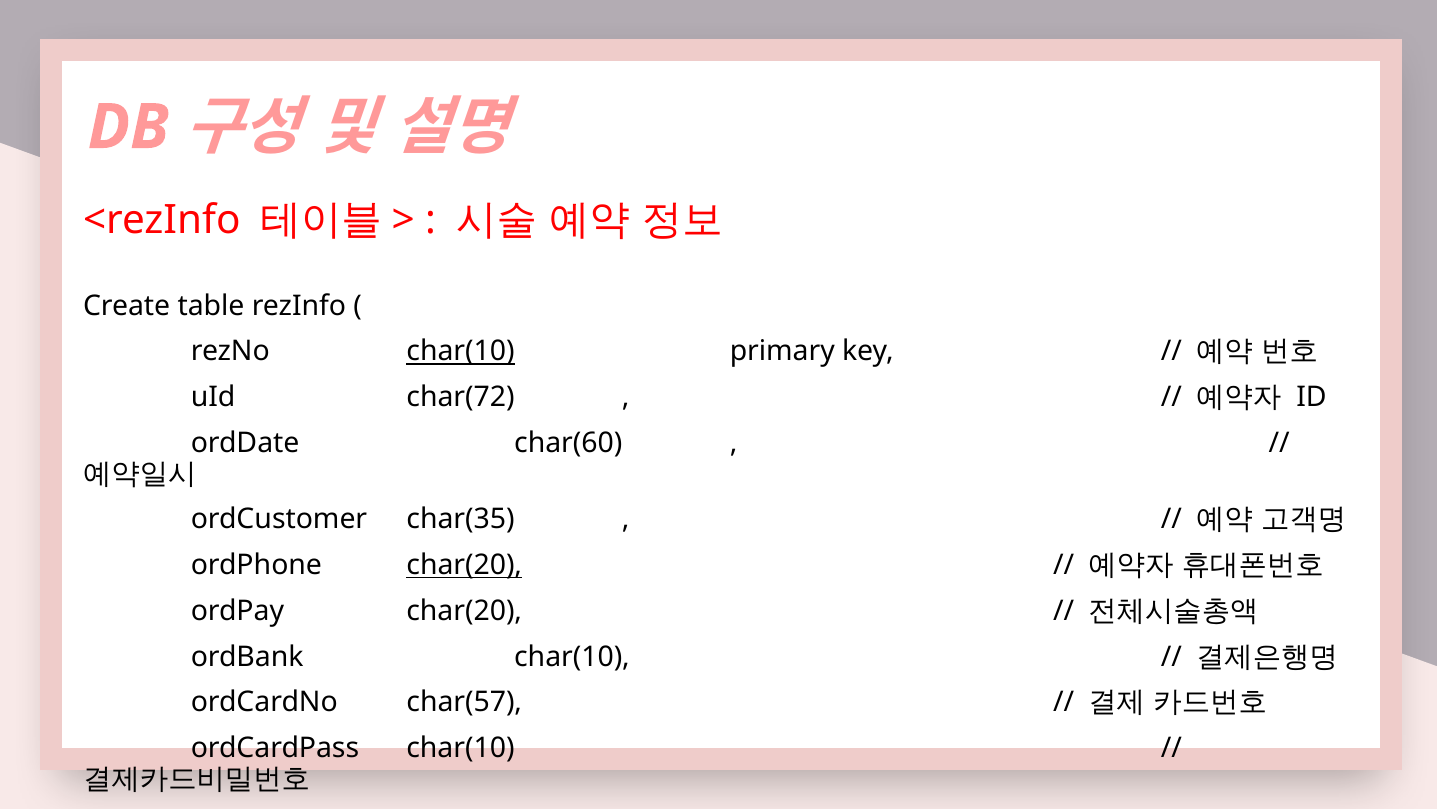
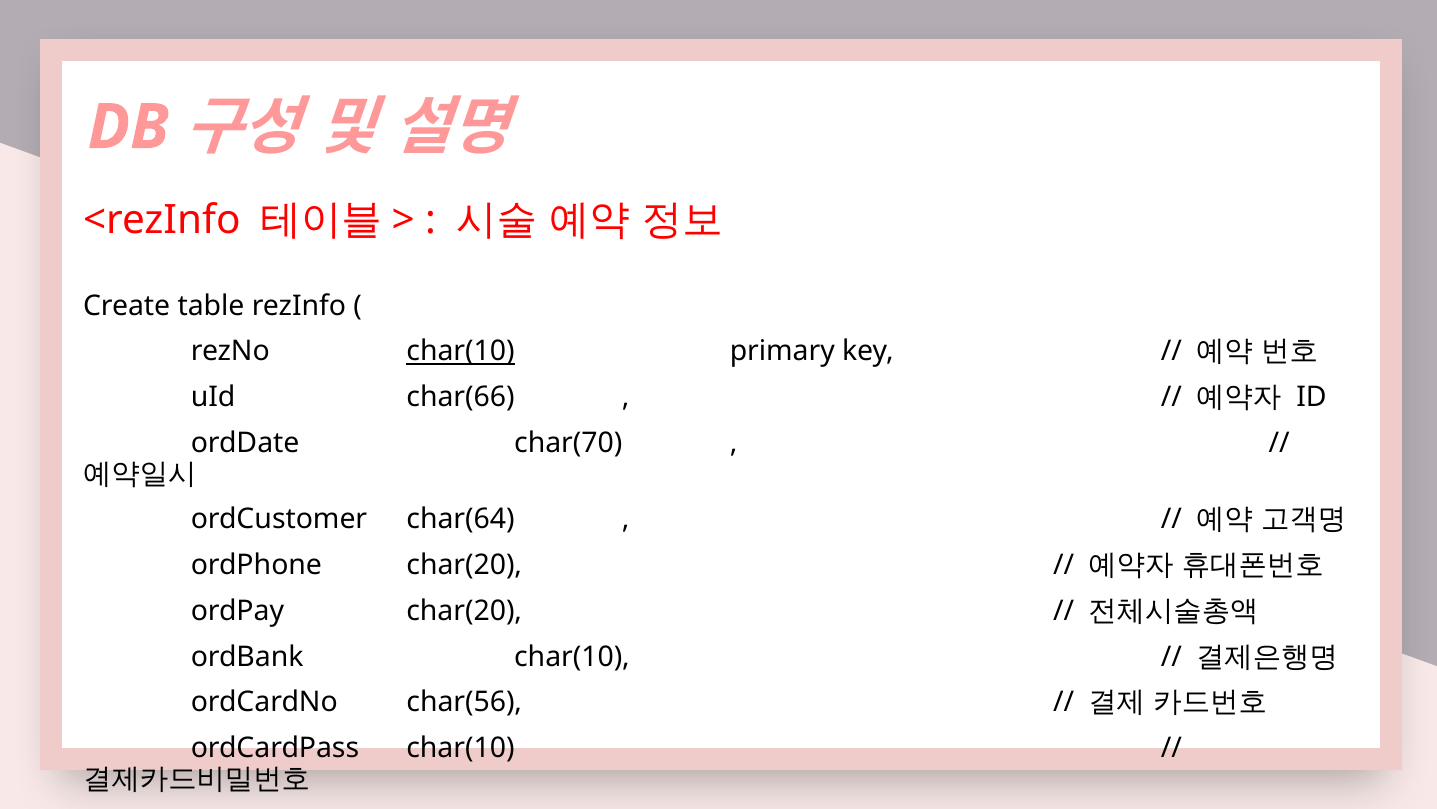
char(72: char(72 -> char(66
char(60: char(60 -> char(70
char(35: char(35 -> char(64
char(20 at (464, 565) underline: present -> none
char(57: char(57 -> char(56
